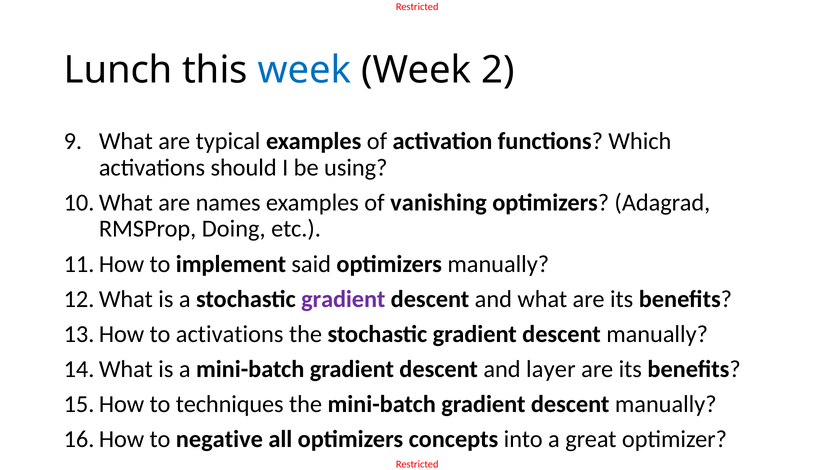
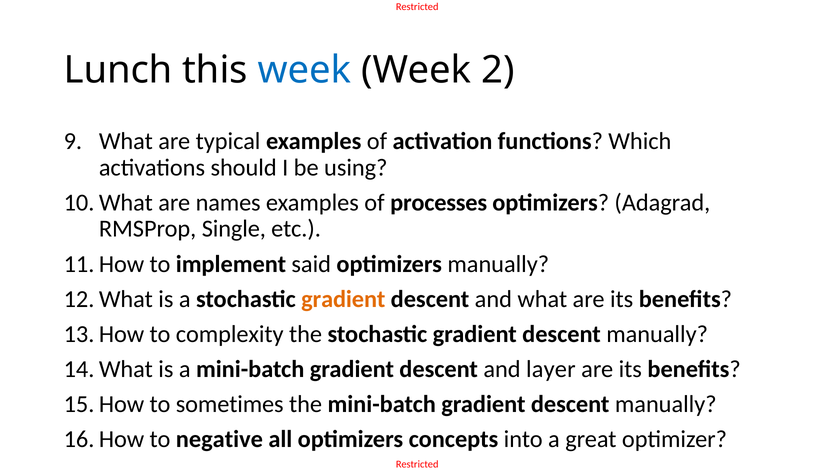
vanishing: vanishing -> processes
Doing: Doing -> Single
gradient at (343, 299) colour: purple -> orange
to activations: activations -> complexity
techniques: techniques -> sometimes
